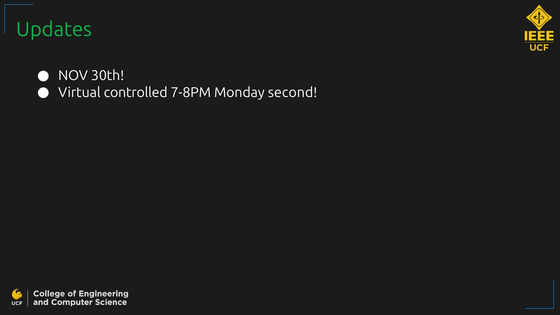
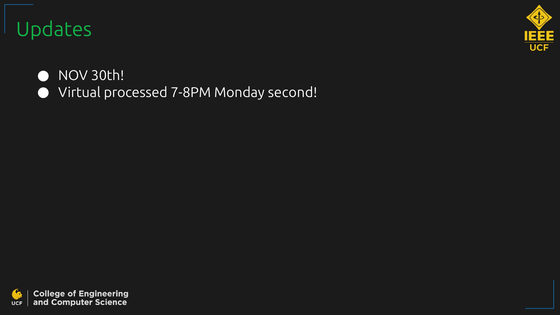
controlled: controlled -> processed
